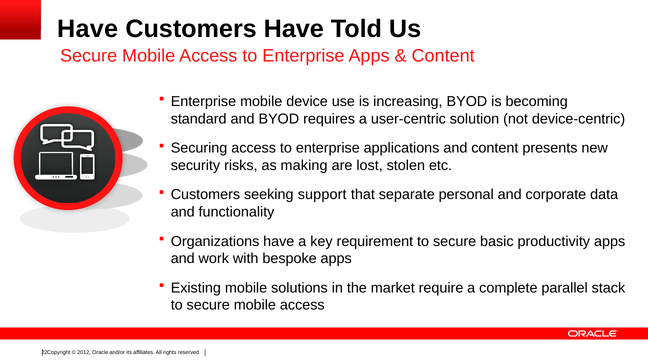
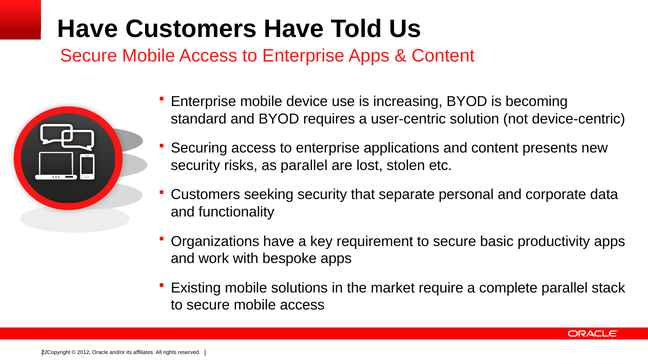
as making: making -> parallel
seeking support: support -> security
